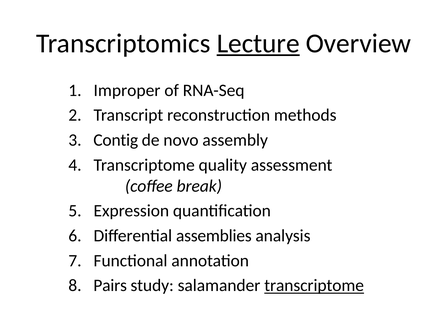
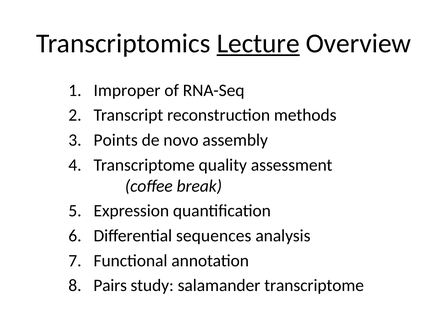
Contig: Contig -> Points
assemblies: assemblies -> sequences
transcriptome at (314, 286) underline: present -> none
